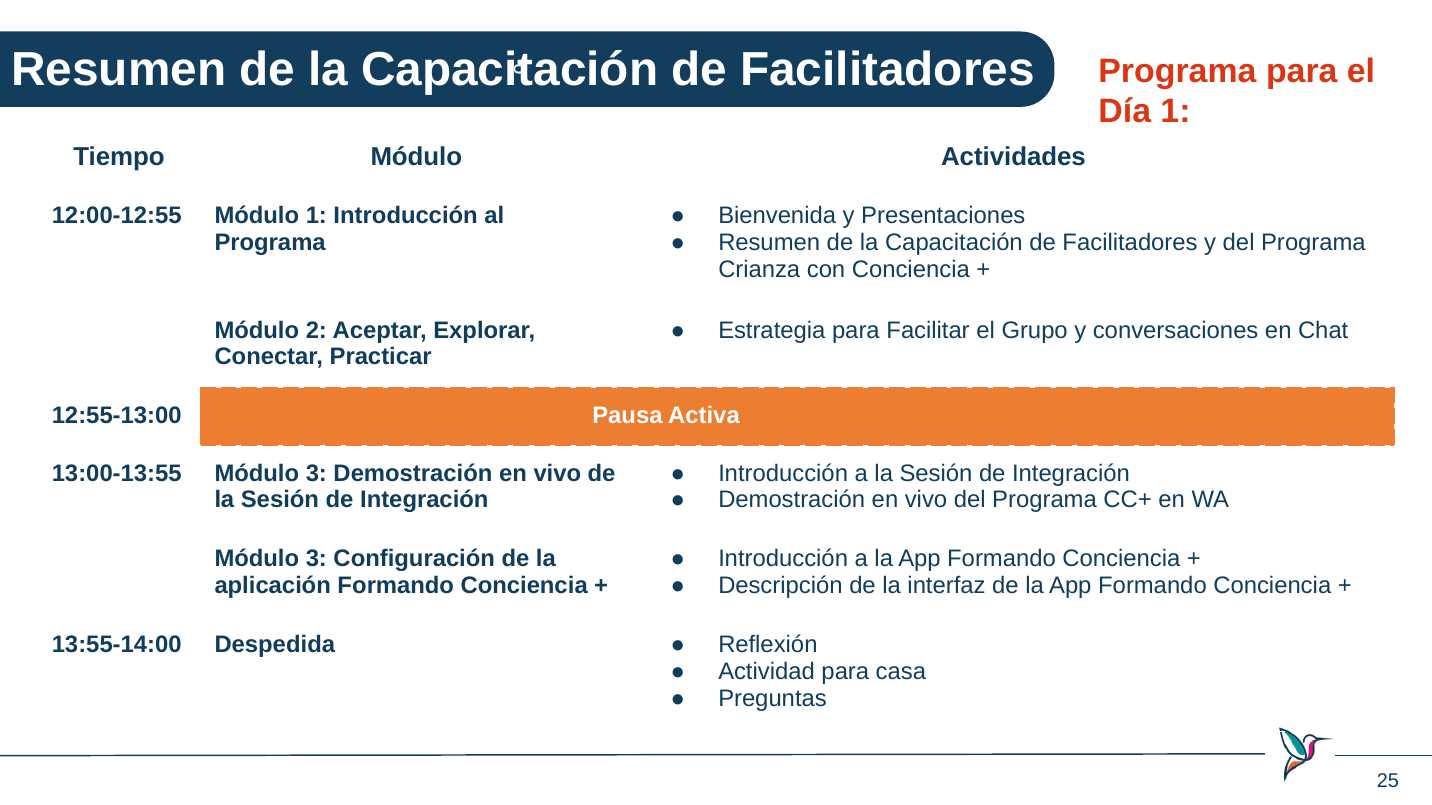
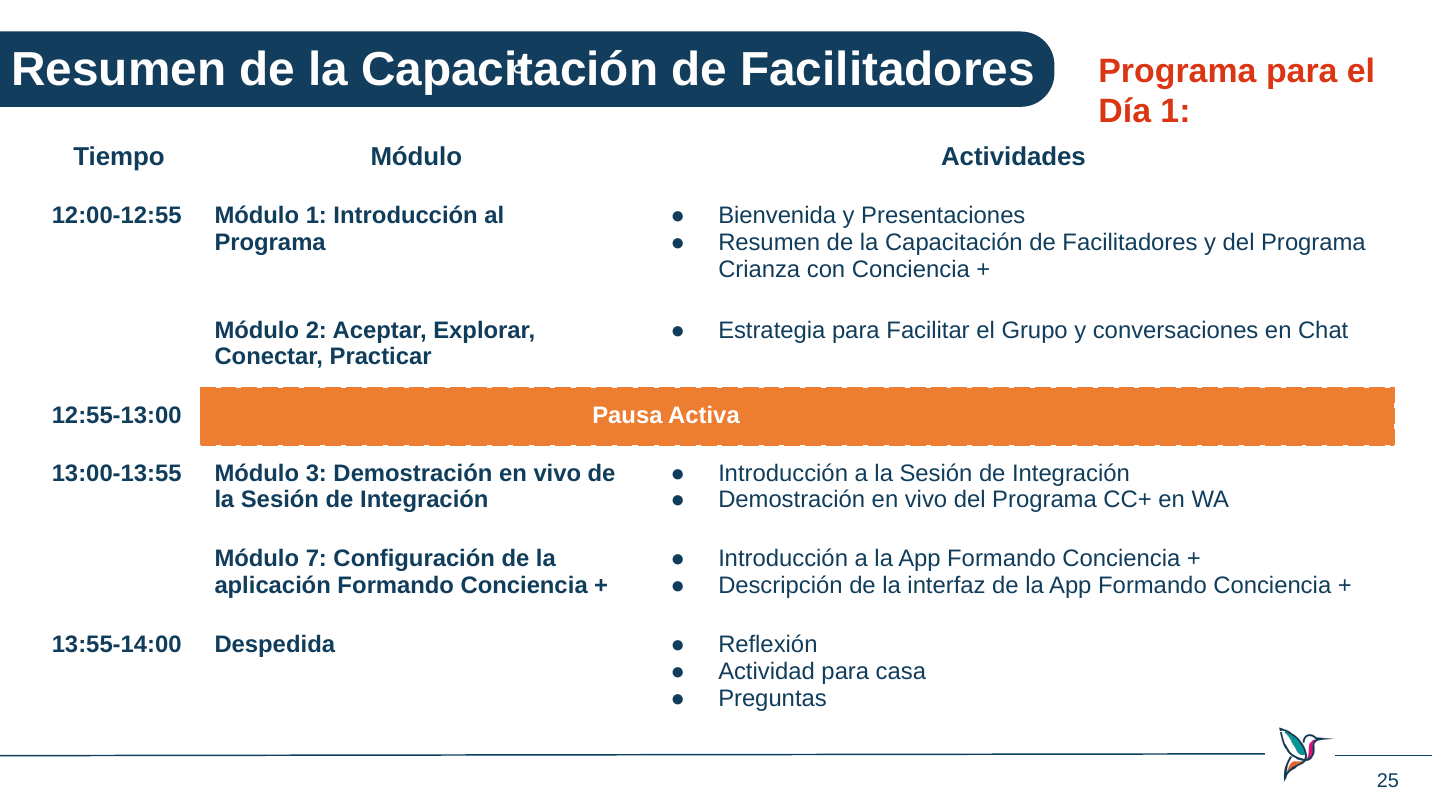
3 at (316, 559): 3 -> 7
